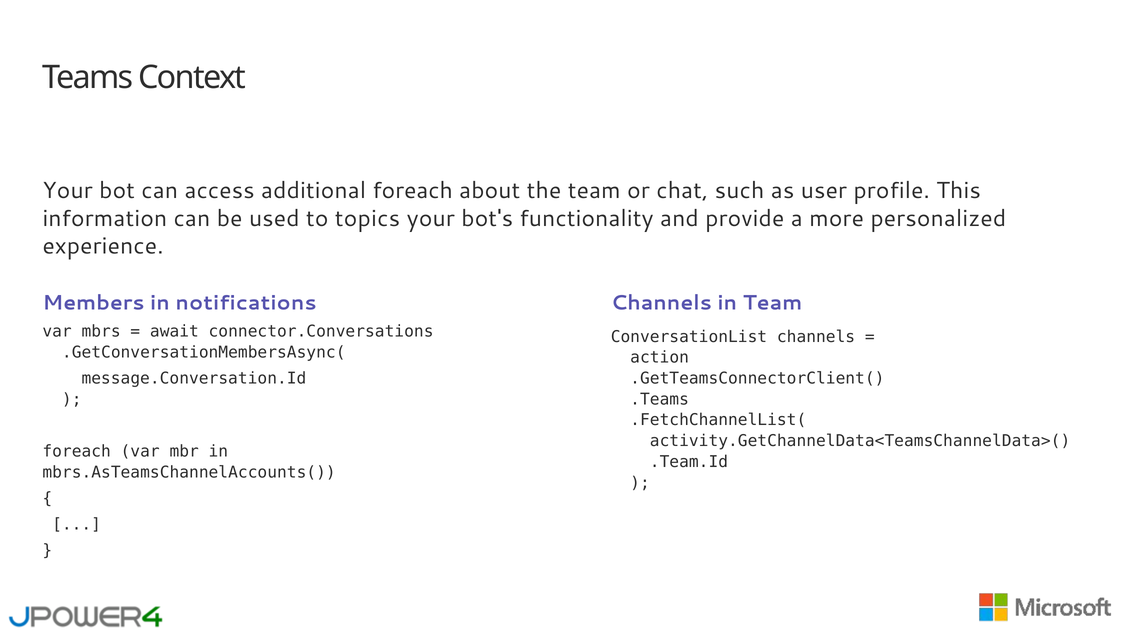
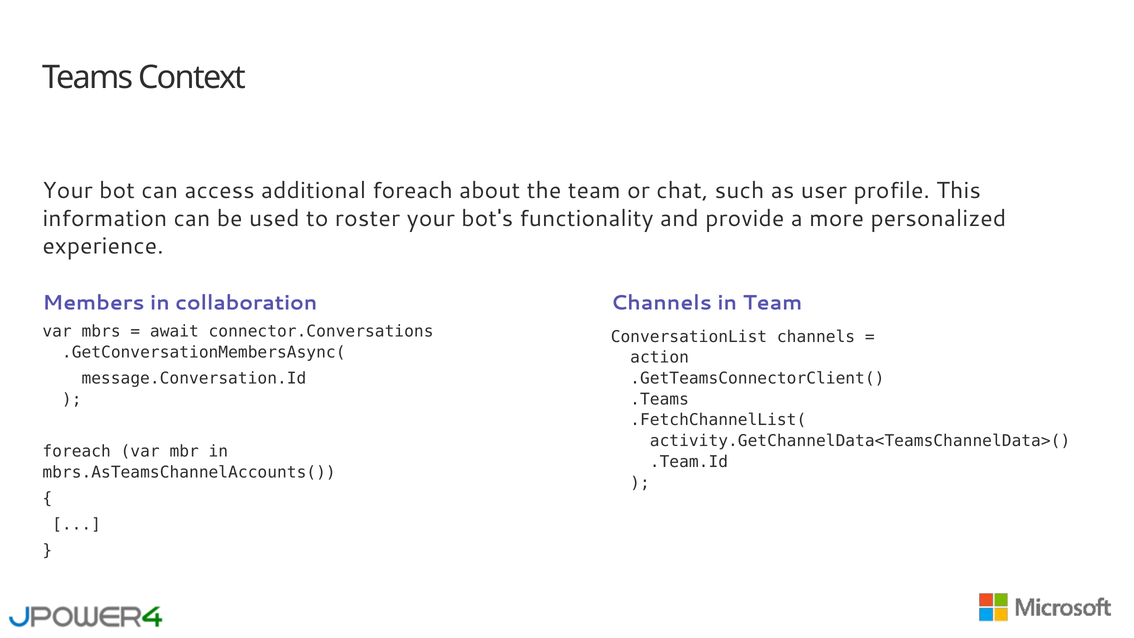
topics: topics -> roster
notifications: notifications -> collaboration
